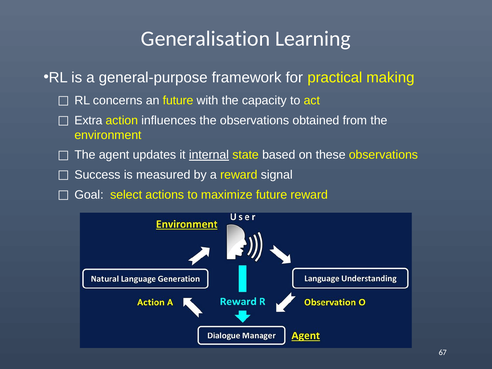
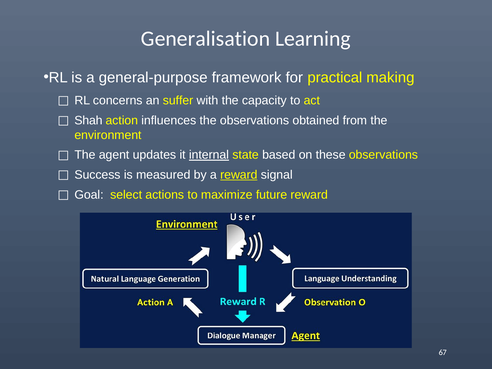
an future: future -> suffer
Extra: Extra -> Shah
reward at (239, 175) underline: none -> present
